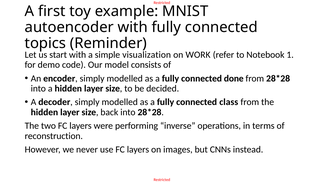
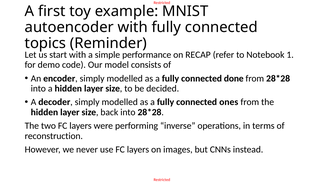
visualization: visualization -> performance
WORK: WORK -> RECAP
class: class -> ones
